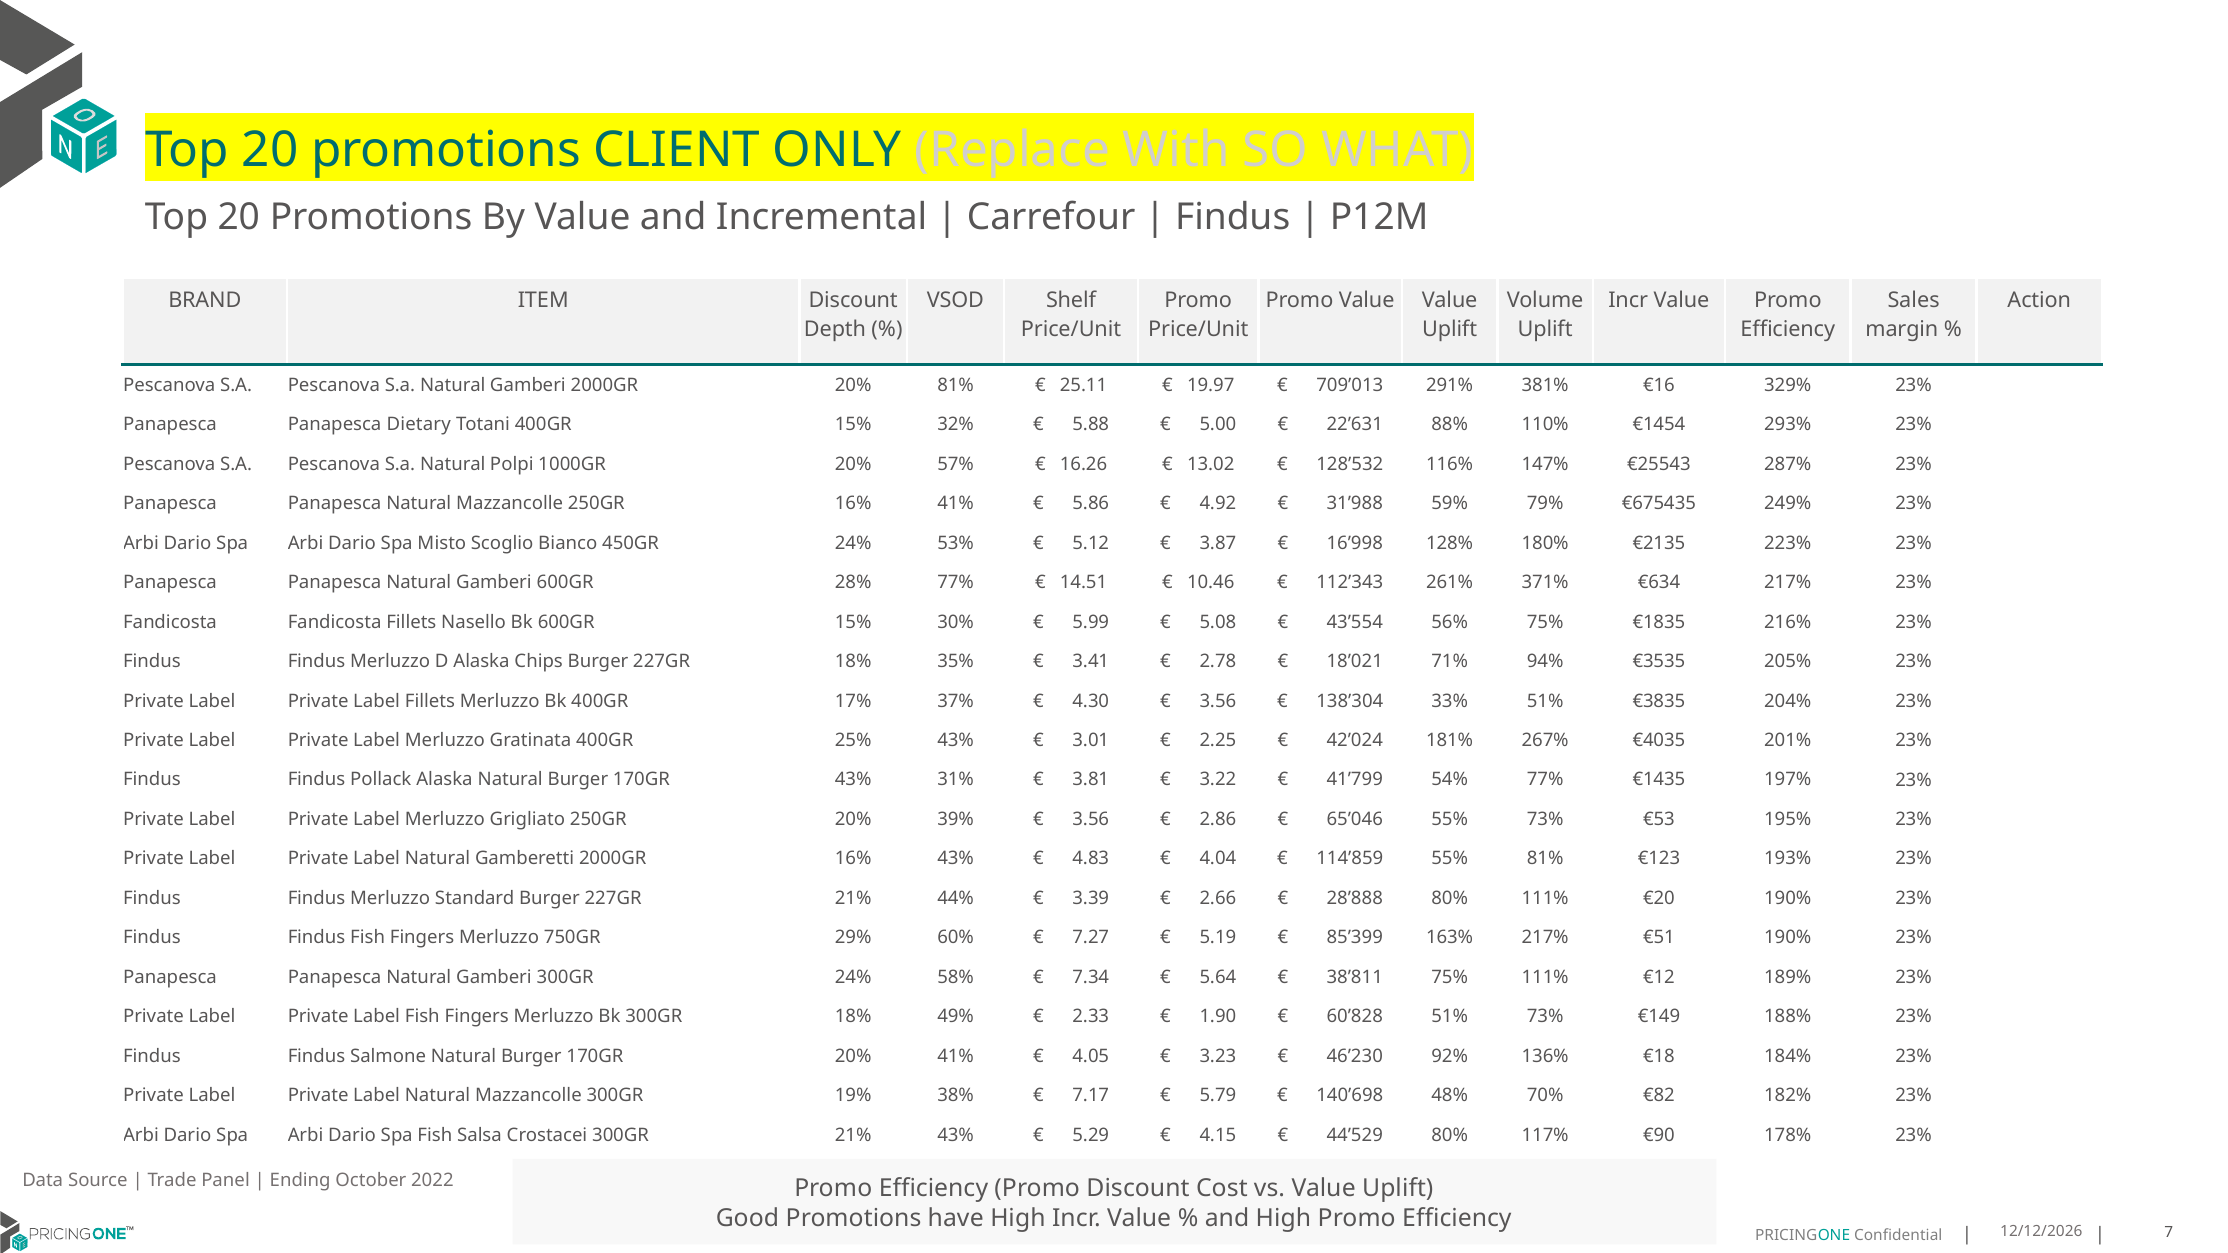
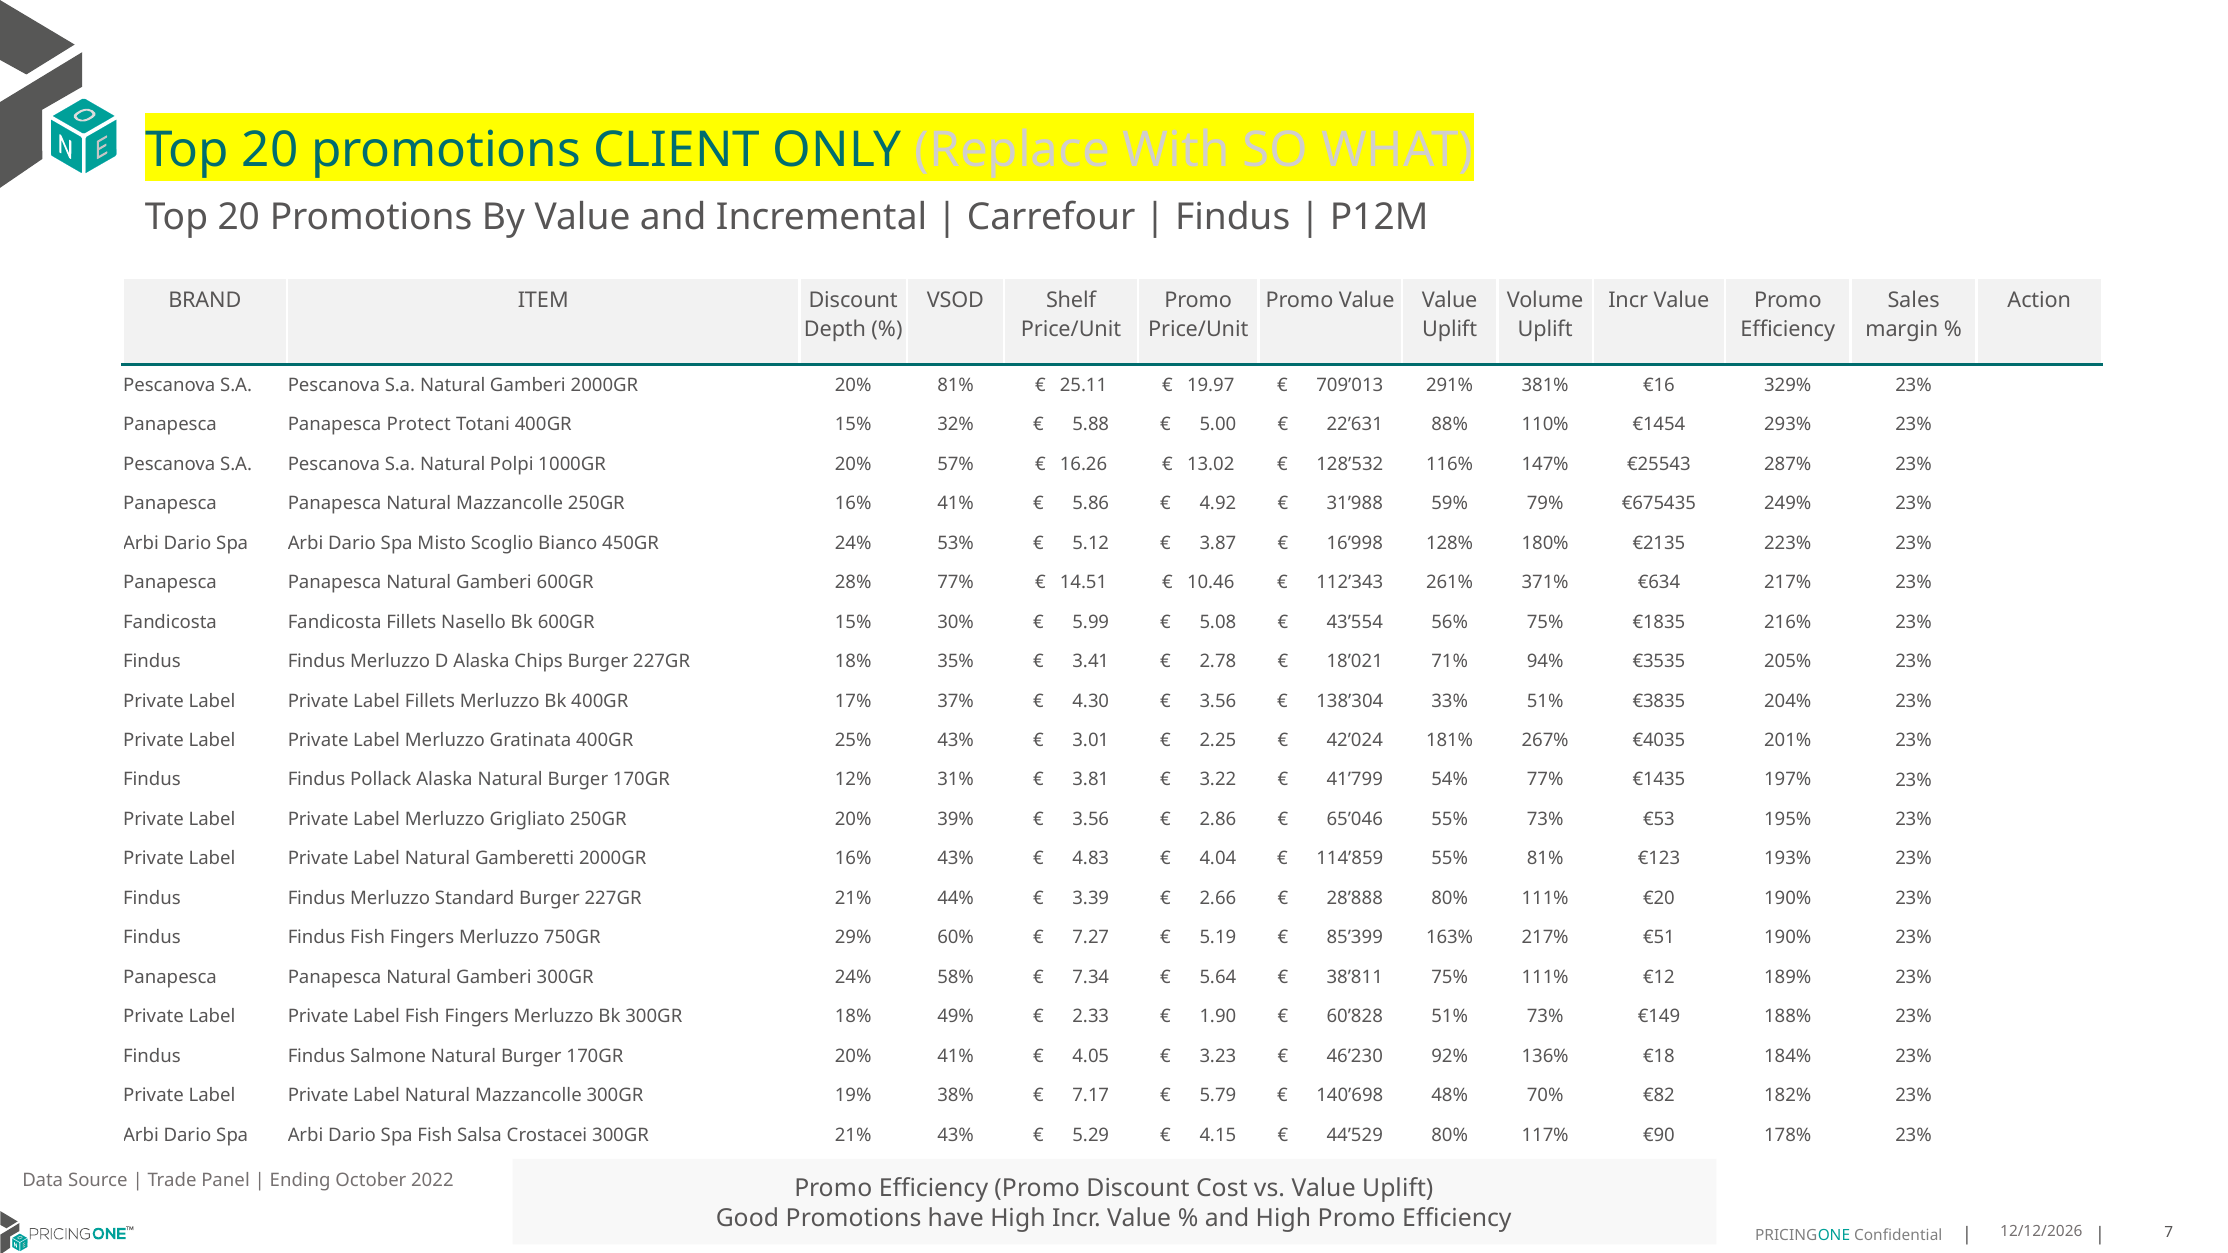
Dietary: Dietary -> Protect
170GR 43%: 43% -> 12%
